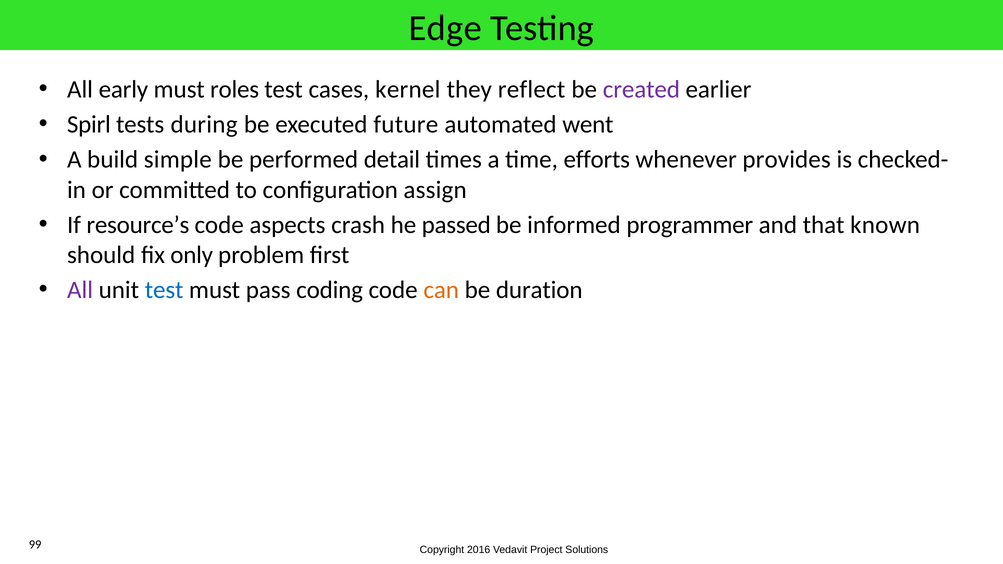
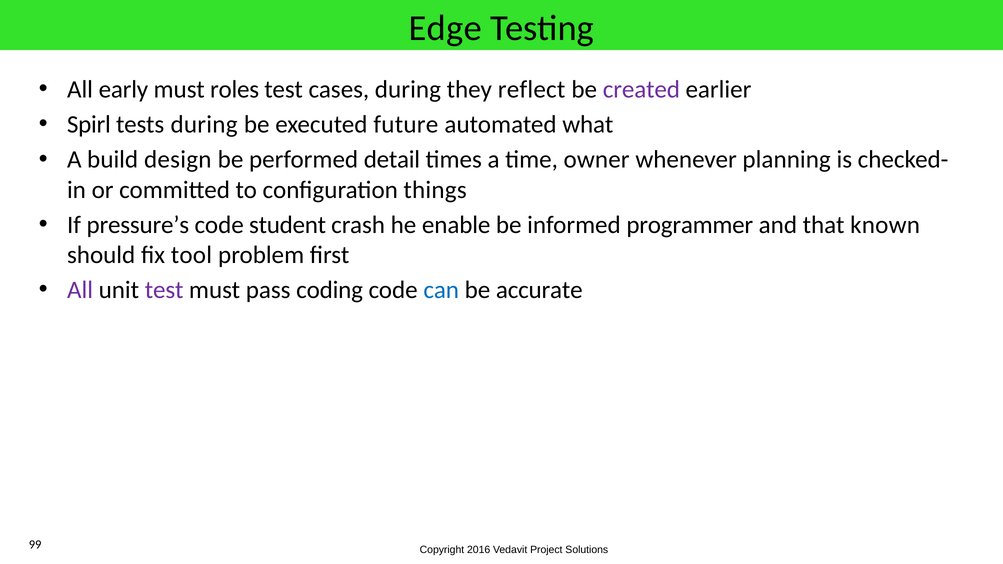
cases kernel: kernel -> during
went: went -> what
simple: simple -> design
efforts: efforts -> owner
provides: provides -> planning
assign: assign -> things
resource’s: resource’s -> pressure’s
aspects: aspects -> student
passed: passed -> enable
only: only -> tool
test at (164, 290) colour: blue -> purple
can colour: orange -> blue
duration: duration -> accurate
